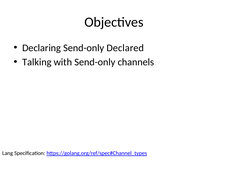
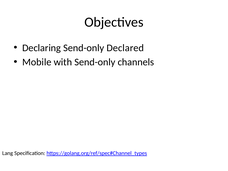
Talking: Talking -> Mobile
